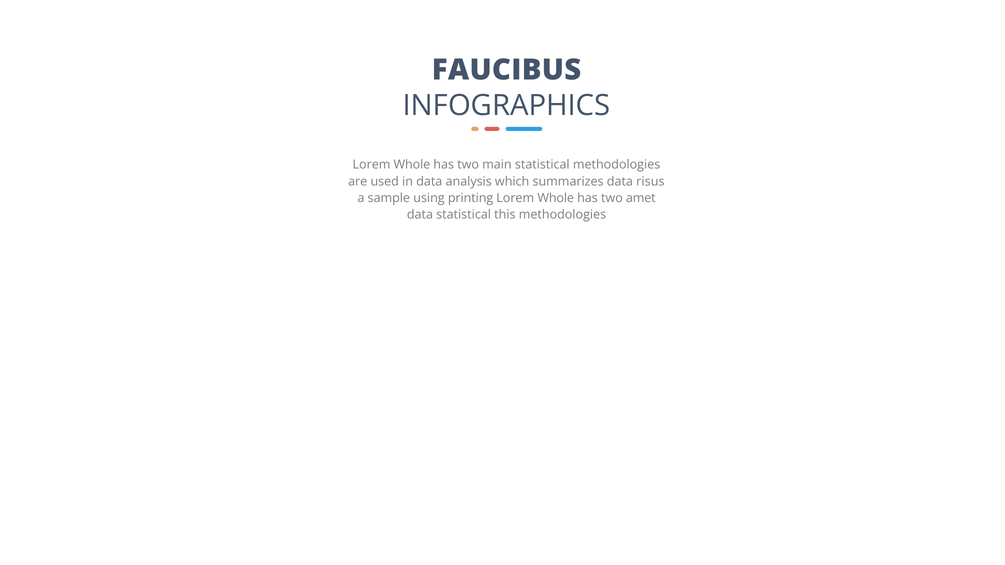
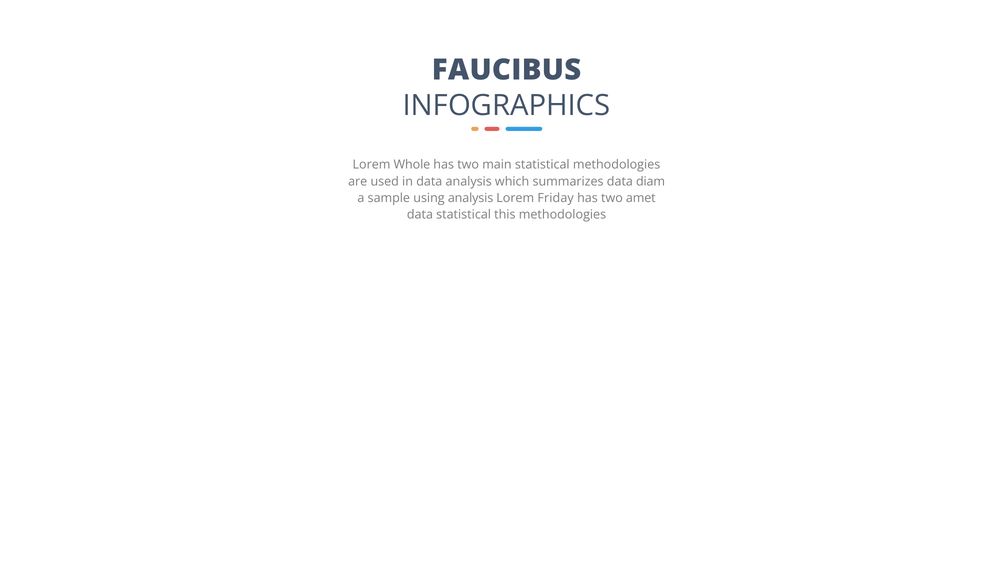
risus: risus -> diam
using printing: printing -> analysis
Whole at (556, 198): Whole -> Friday
